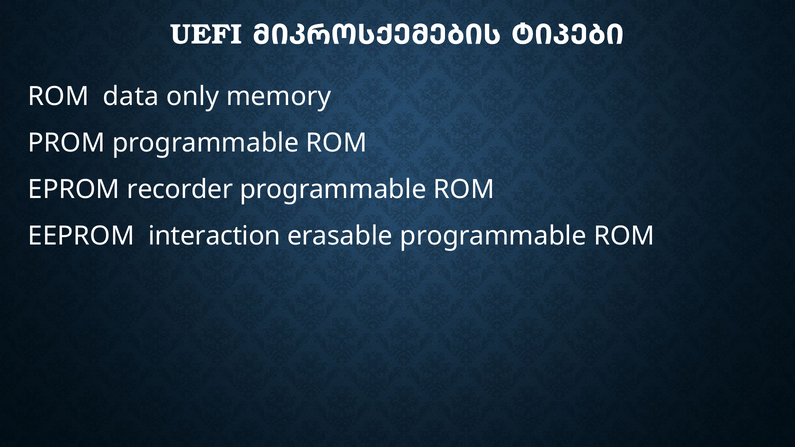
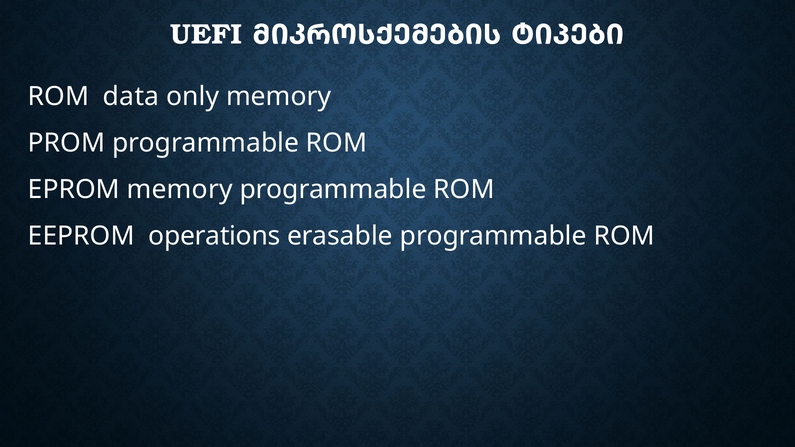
EPROM recorder: recorder -> memory
interaction: interaction -> operations
